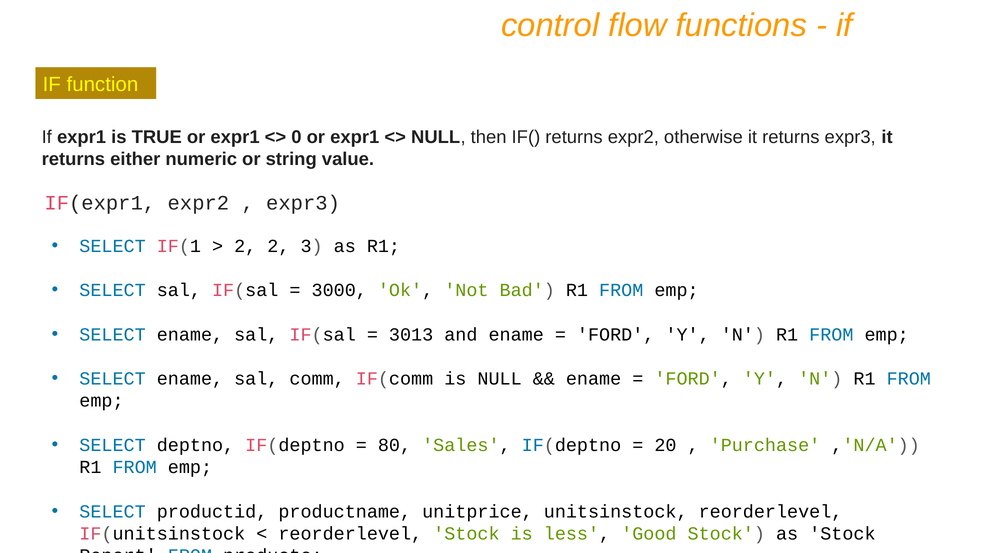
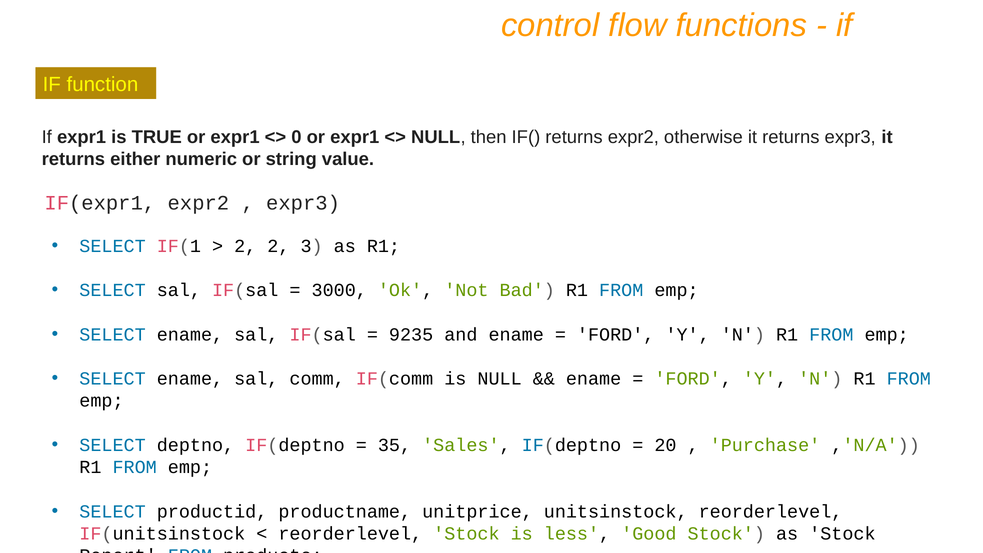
3013: 3013 -> 9235
80: 80 -> 35
